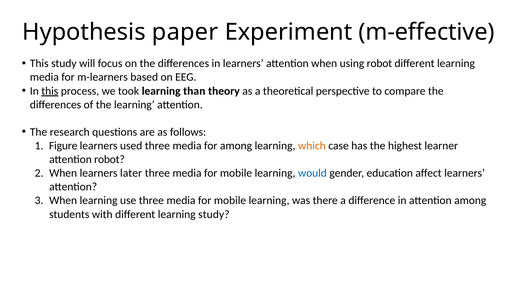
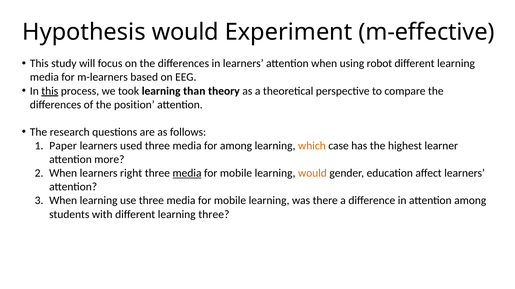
Hypothesis paper: paper -> would
the learning: learning -> position
Figure: Figure -> Paper
attention robot: robot -> more
later: later -> right
media at (187, 174) underline: none -> present
would at (312, 174) colour: blue -> orange
learning study: study -> three
